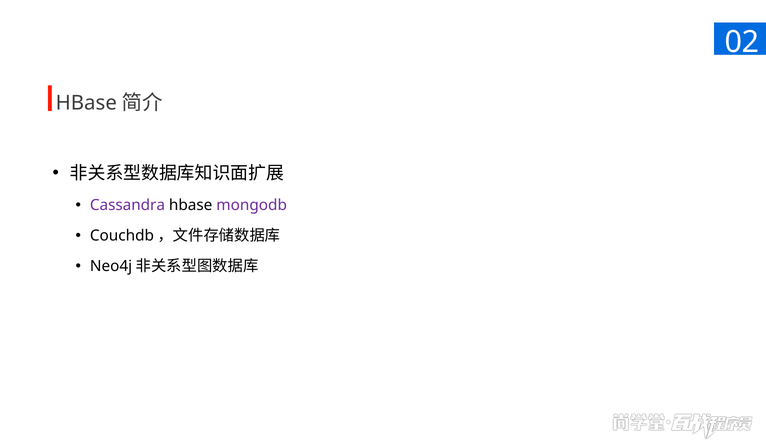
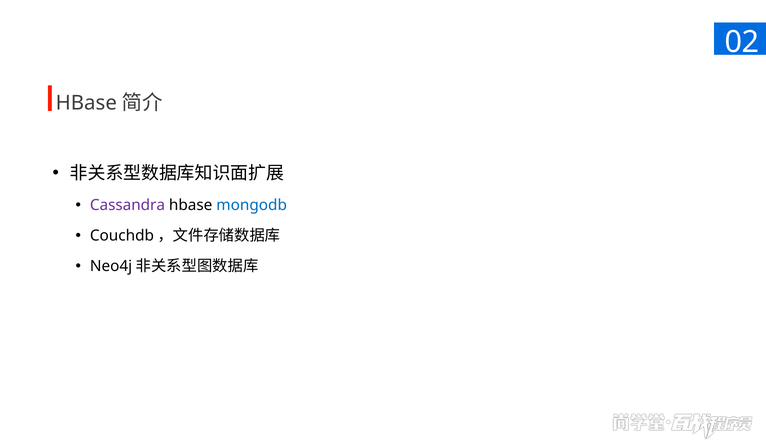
mongodb colour: purple -> blue
